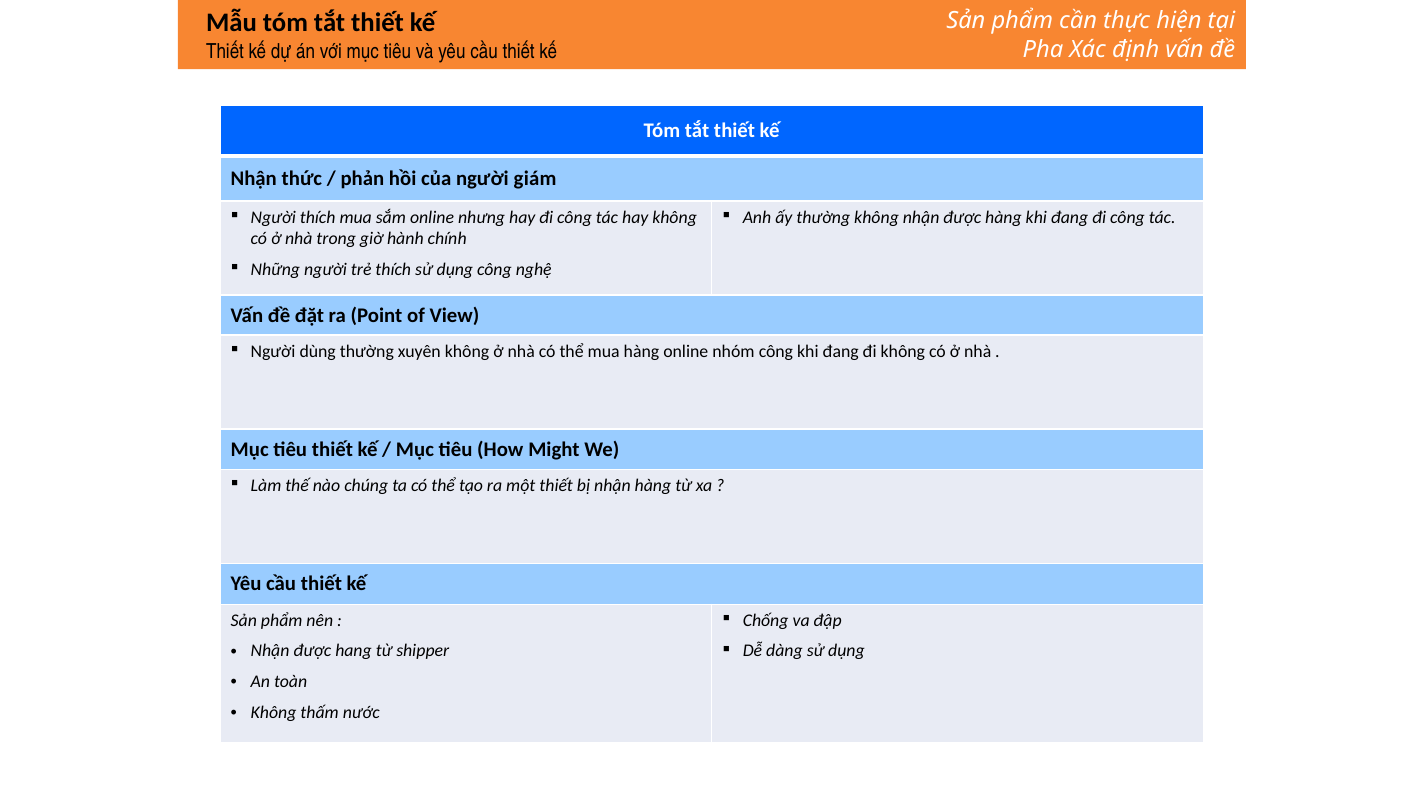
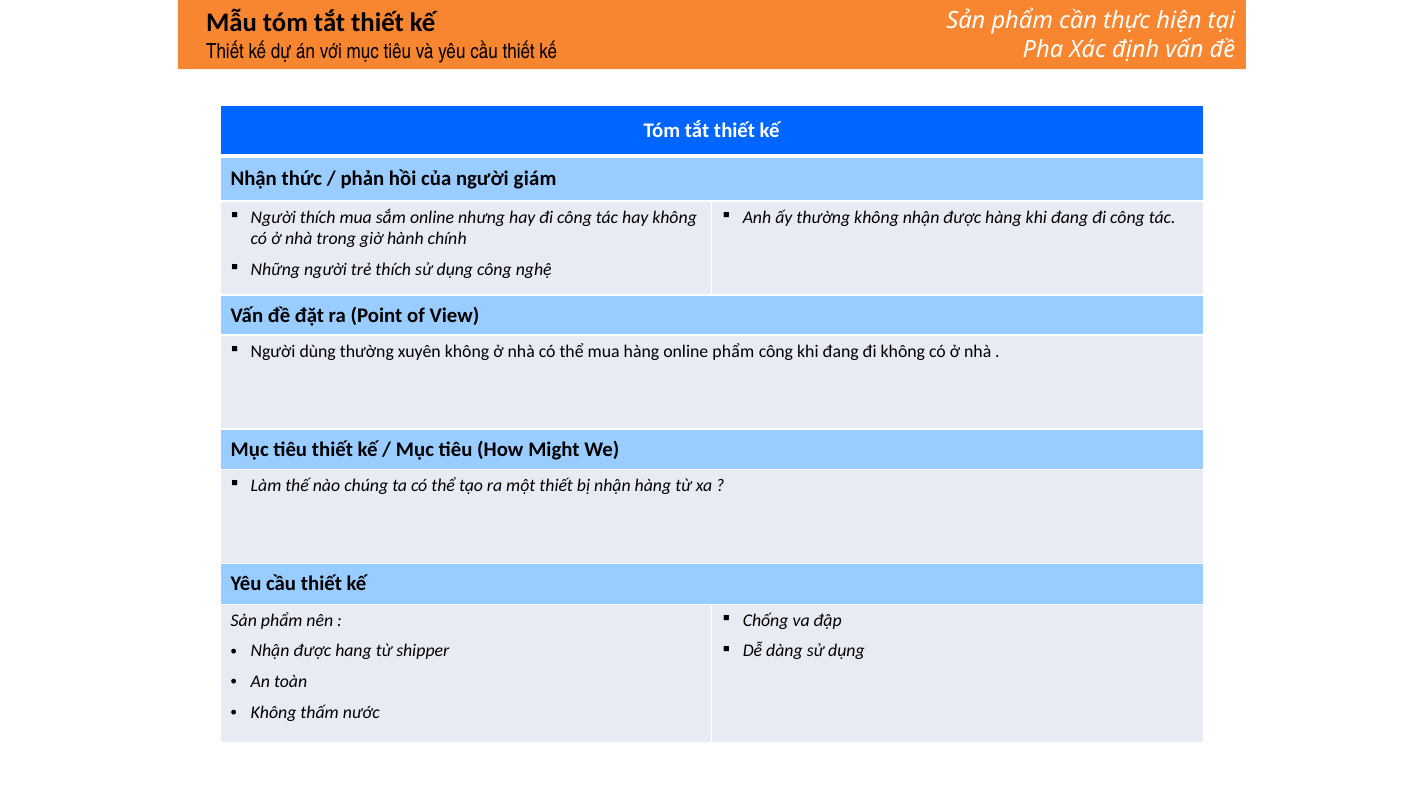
online nhóm: nhóm -> phẩm
